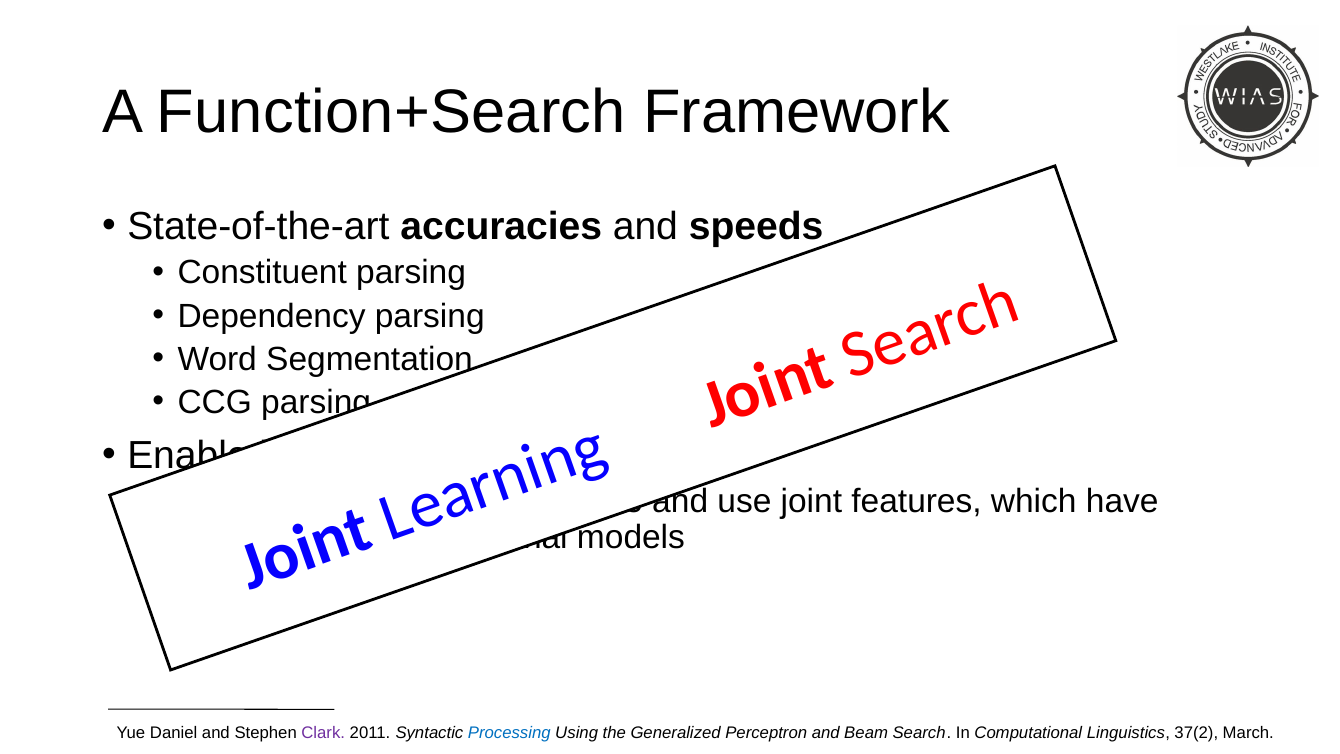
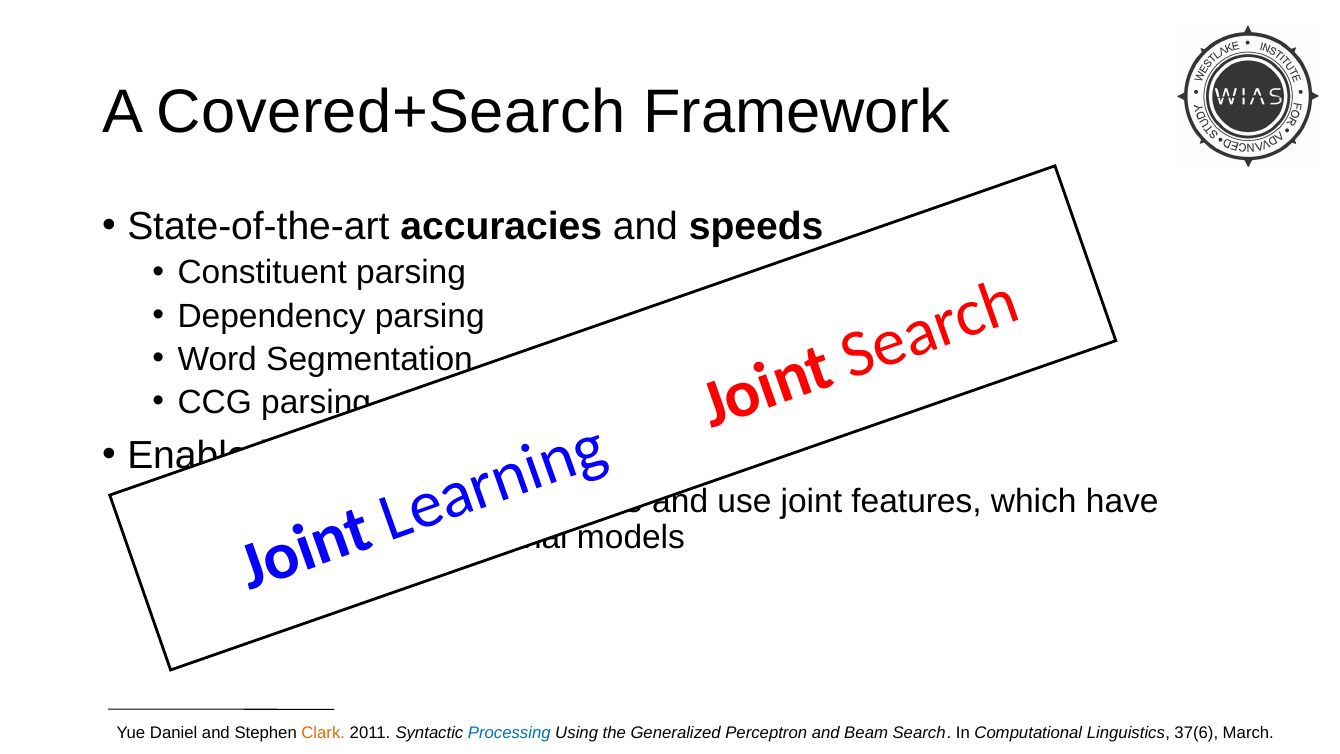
Function+Search: Function+Search -> Covered+Search
Clark colour: purple -> orange
37(2: 37(2 -> 37(6
